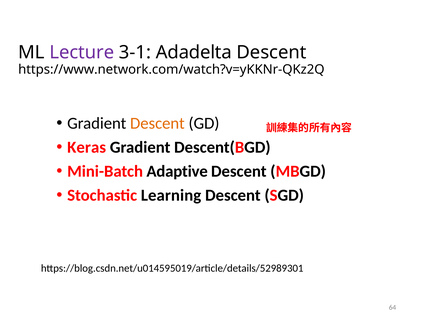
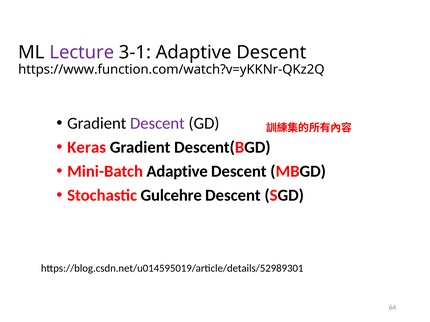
3-1 Adadelta: Adadelta -> Adaptive
https://www.network.com/watch?v=yKKNr-QKz2Q: https://www.network.com/watch?v=yKKNr-QKz2Q -> https://www.function.com/watch?v=yKKNr-QKz2Q
Descent at (157, 124) colour: orange -> purple
Learning: Learning -> Gulcehre
